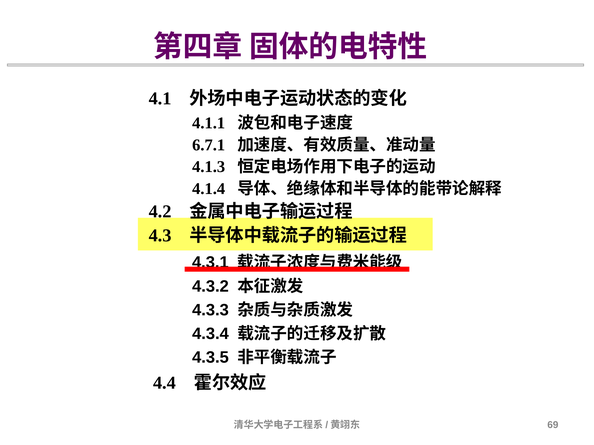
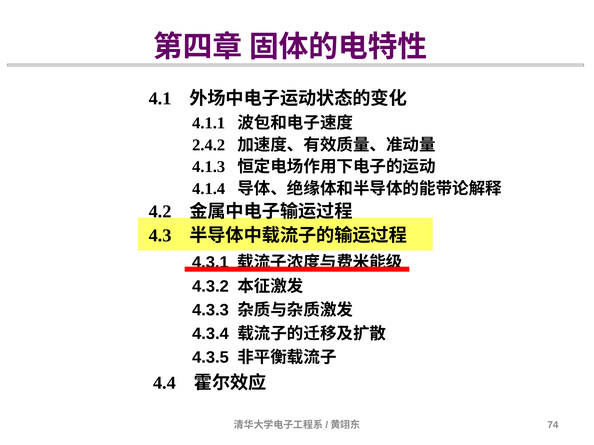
6.7.1: 6.7.1 -> 2.4.2
69: 69 -> 74
